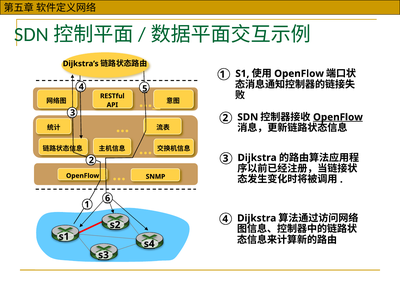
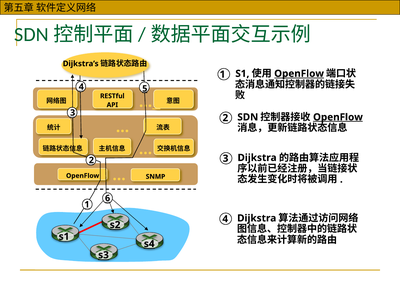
OpenFlow at (299, 74) underline: none -> present
